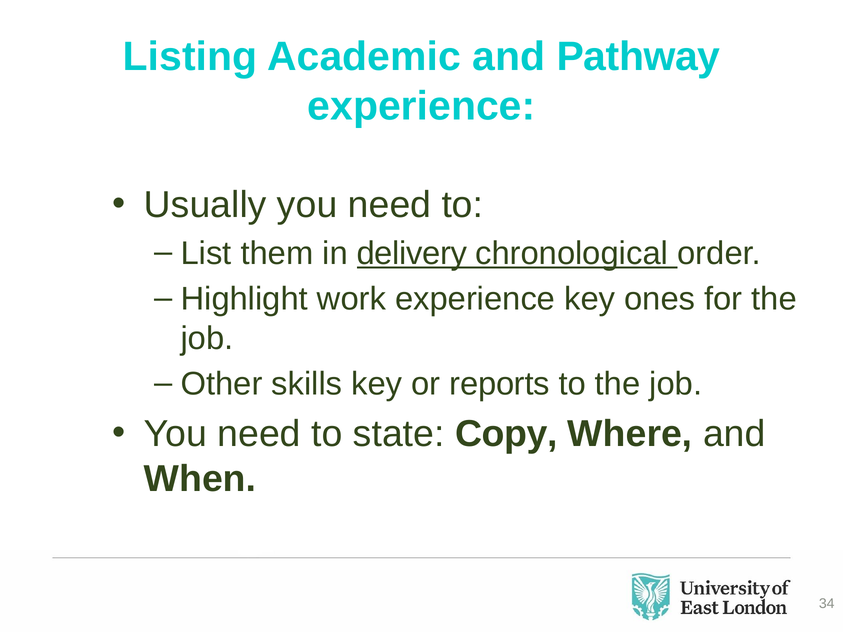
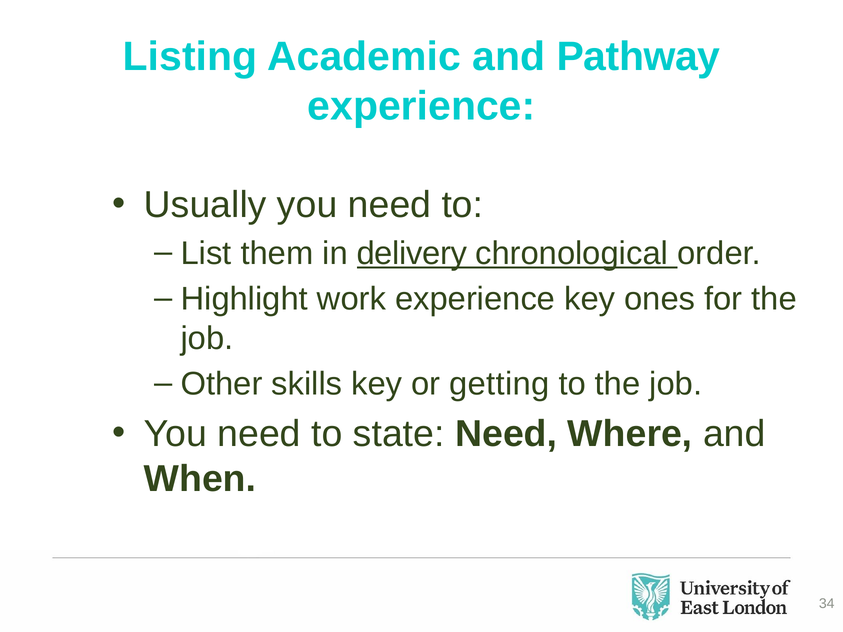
reports: reports -> getting
state Copy: Copy -> Need
